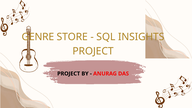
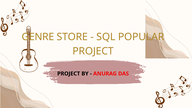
INSIGHTS: INSIGHTS -> POPULAR
